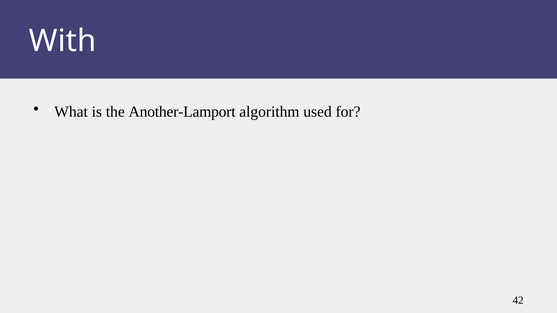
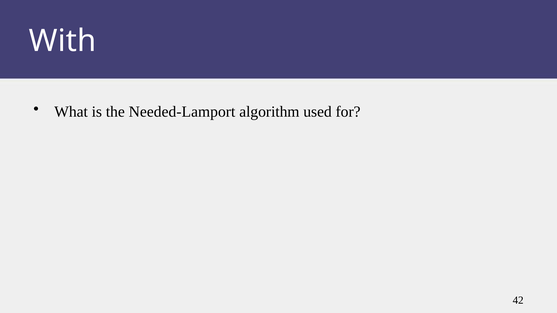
Another-Lamport: Another-Lamport -> Needed-Lamport
